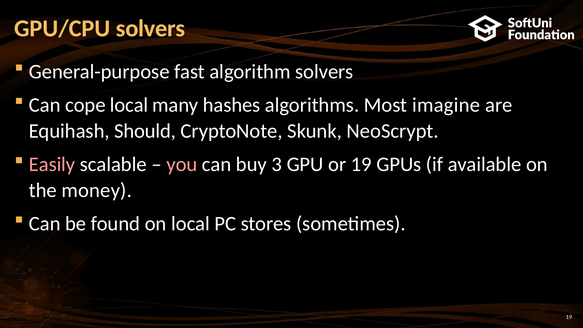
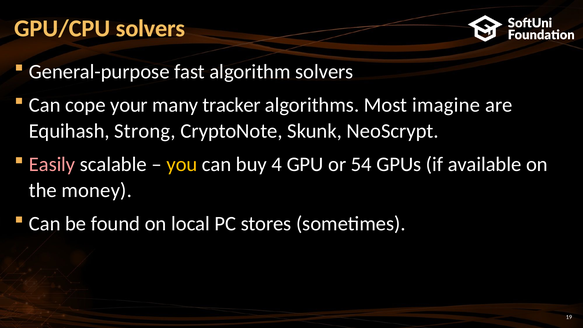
cope local: local -> your
hashes: hashes -> tracker
Should: Should -> Strong
you colour: pink -> yellow
3: 3 -> 4
or 19: 19 -> 54
